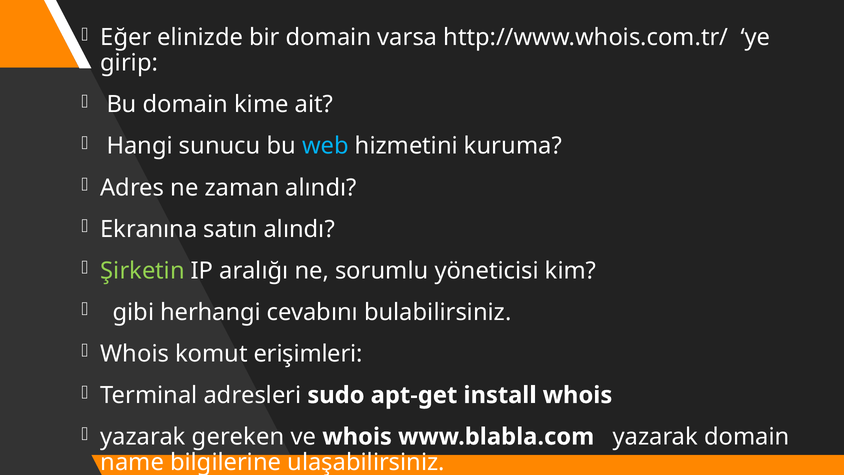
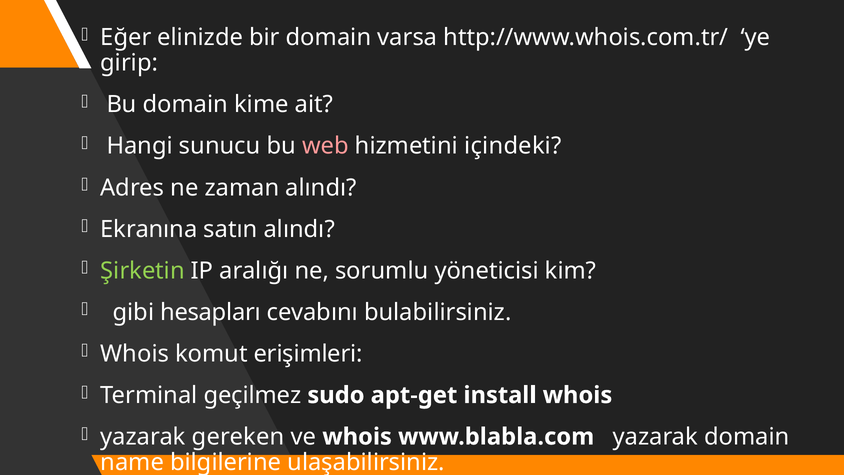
web colour: light blue -> pink
kuruma: kuruma -> içindeki
herhangi: herhangi -> hesapları
adresleri: adresleri -> geçilmez
